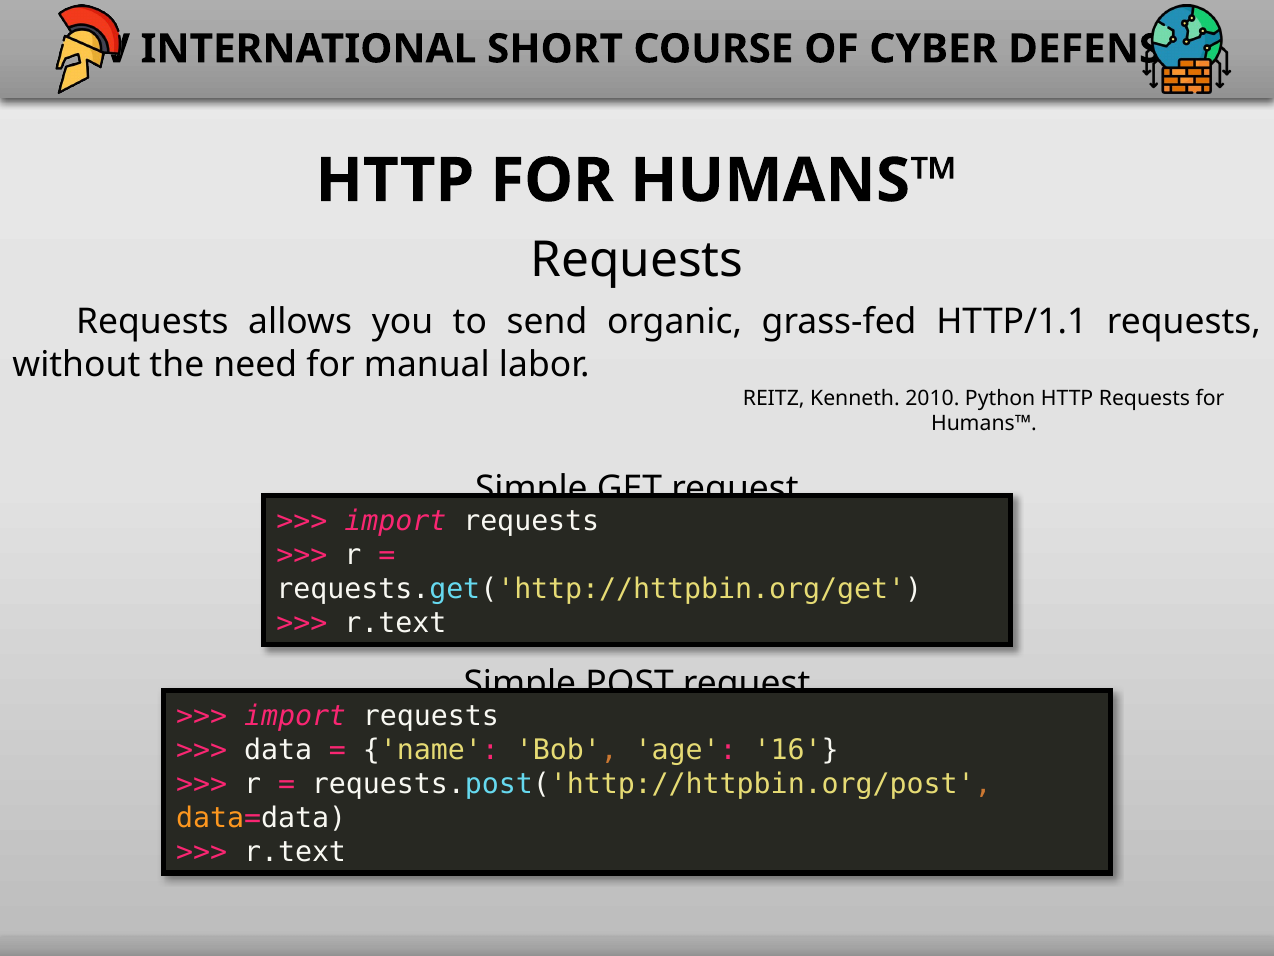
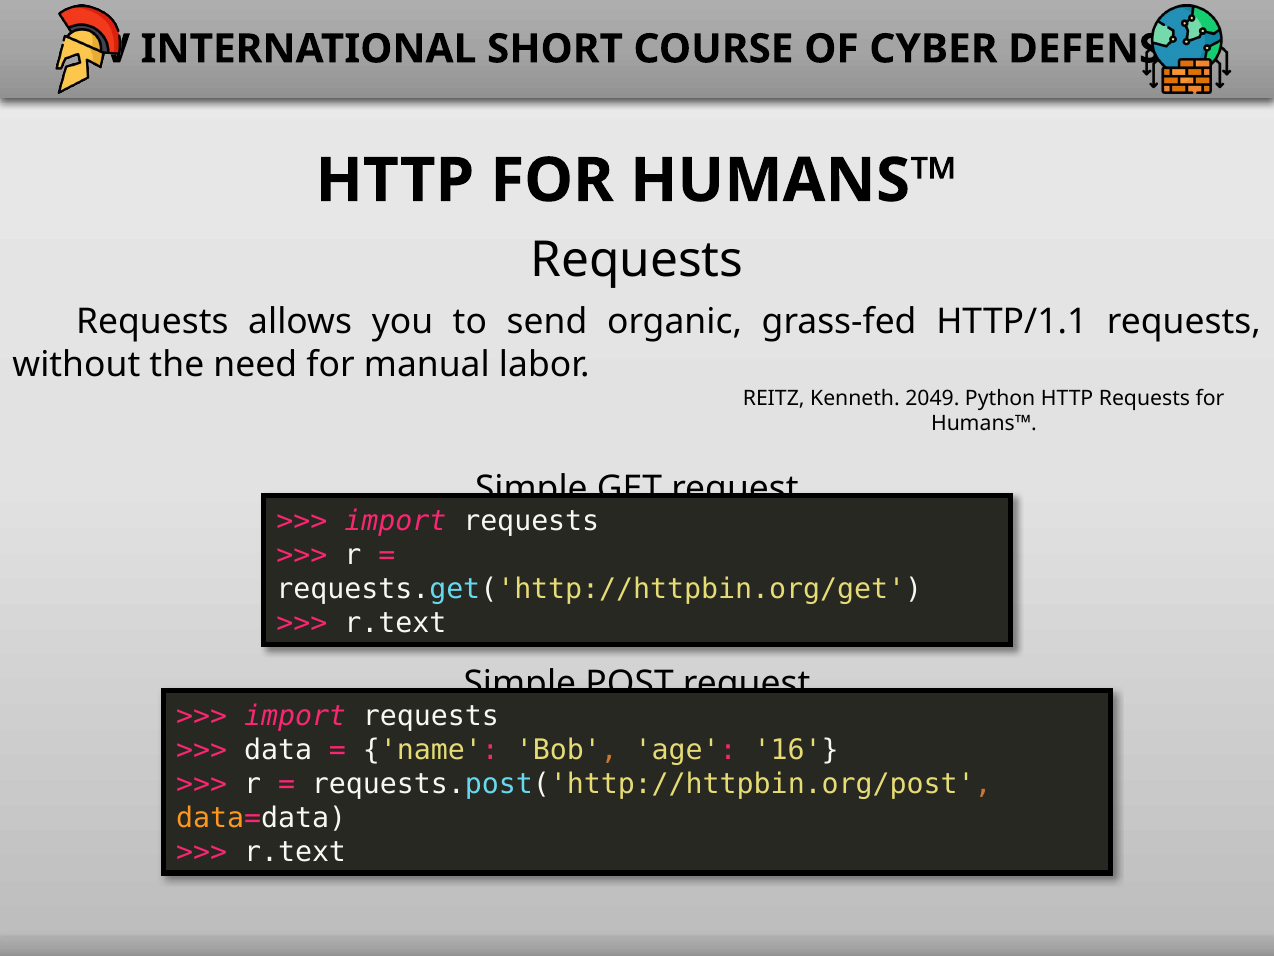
2010: 2010 -> 2049
